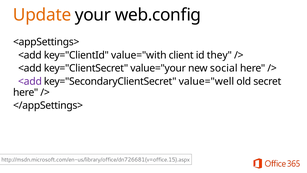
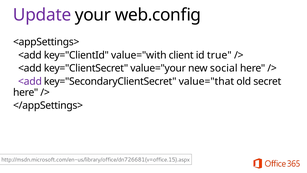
Update colour: orange -> purple
they: they -> true
value="well: value="well -> value="that
